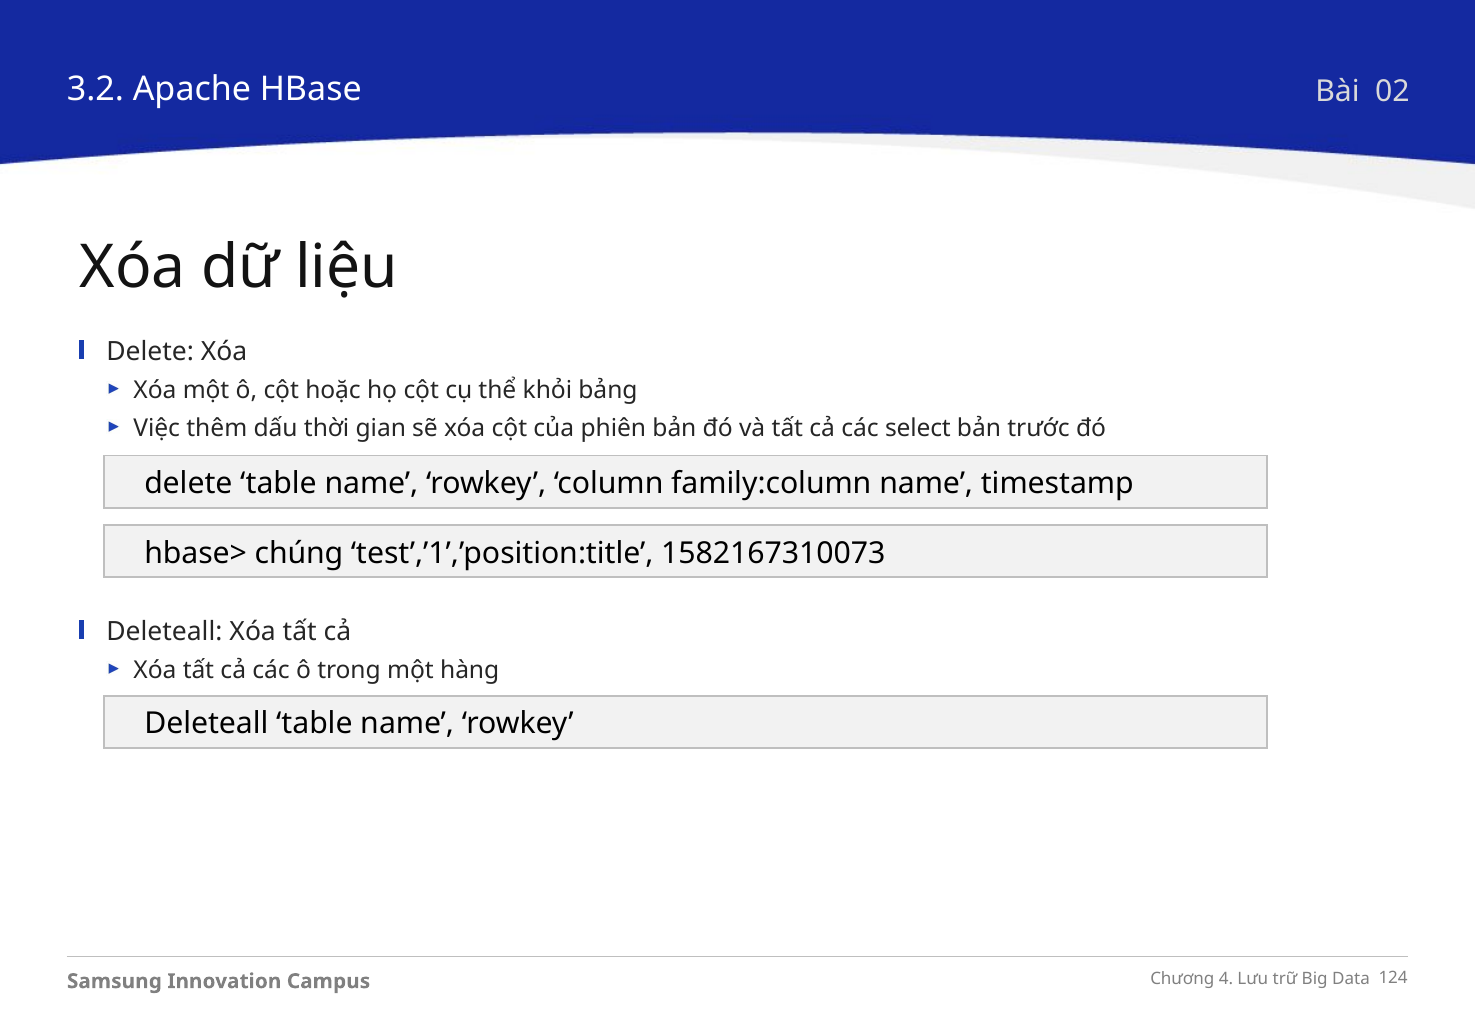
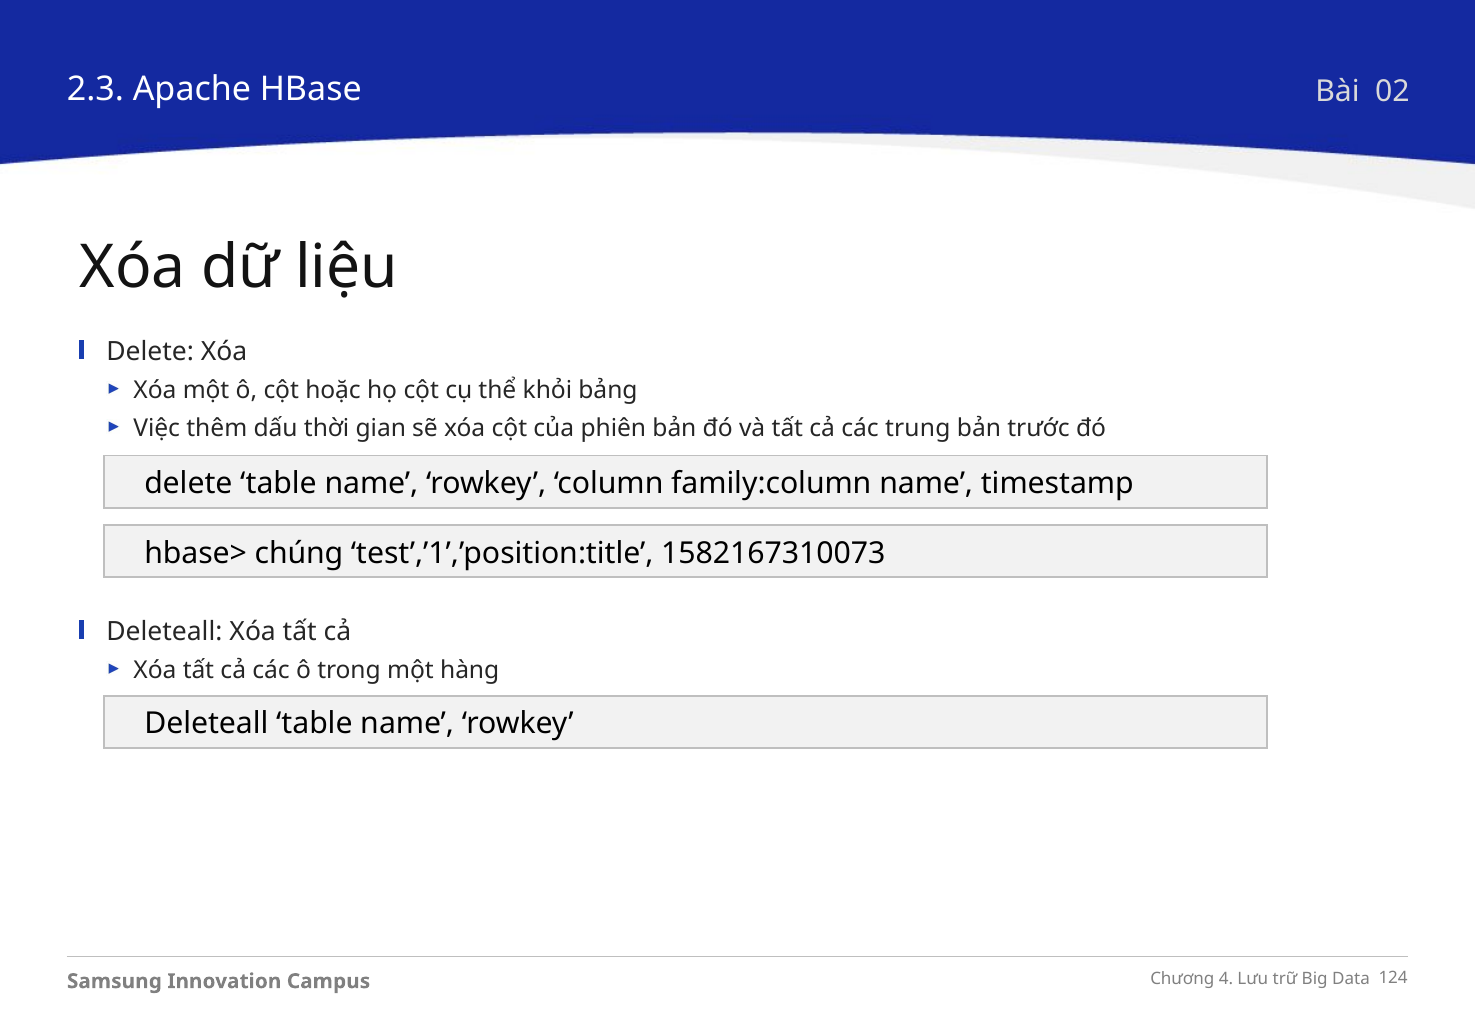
3.2: 3.2 -> 2.3
select: select -> trung
